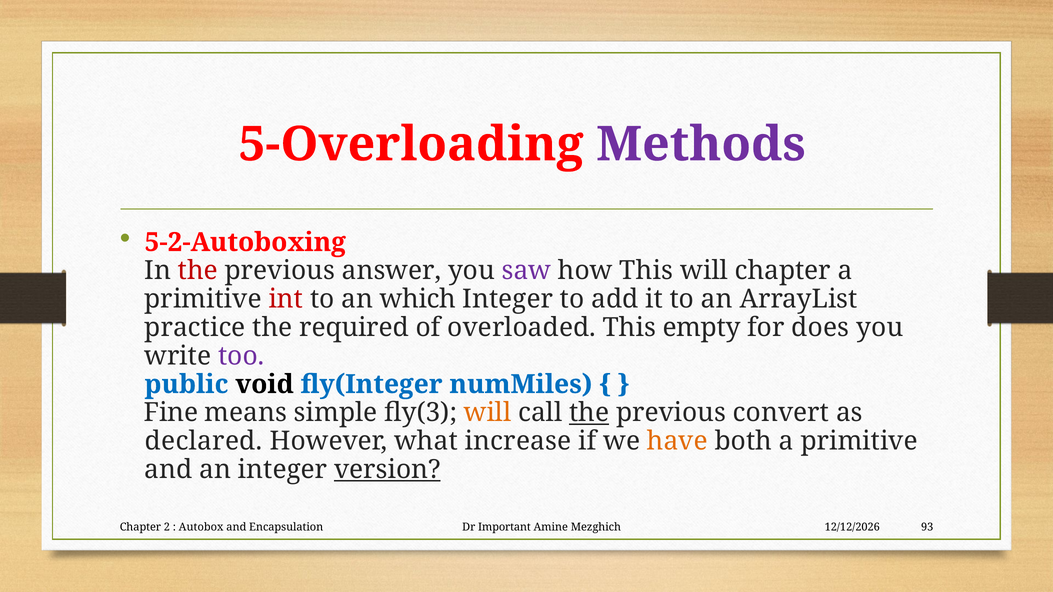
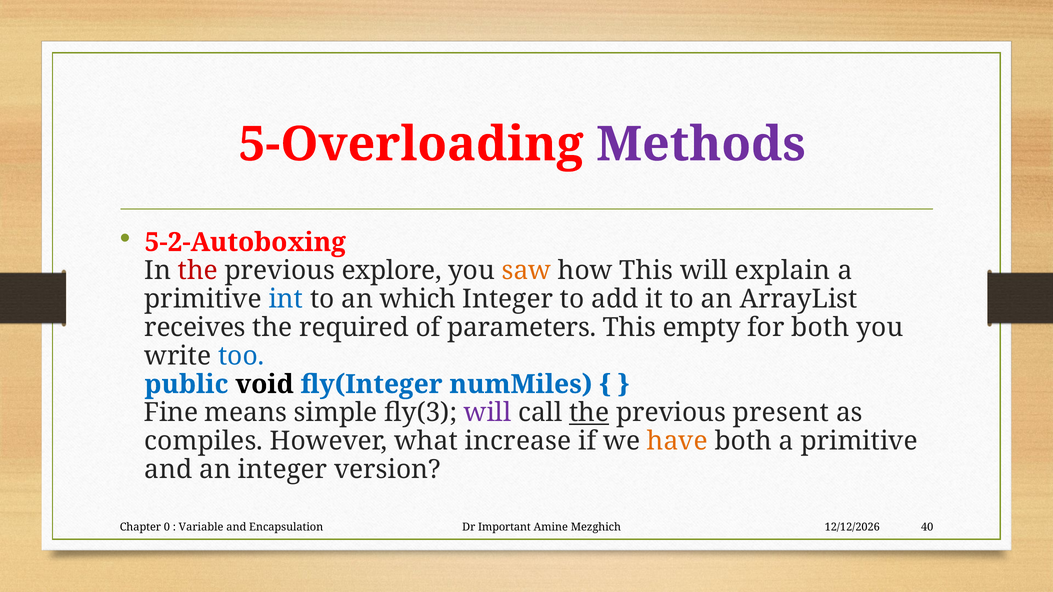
answer: answer -> explore
saw colour: purple -> orange
will chapter: chapter -> explain
int colour: red -> blue
practice: practice -> receives
overloaded: overloaded -> parameters
for does: does -> both
too colour: purple -> blue
will at (488, 413) colour: orange -> purple
convert: convert -> present
declared: declared -> compiles
version underline: present -> none
2: 2 -> 0
Autobox: Autobox -> Variable
93: 93 -> 40
